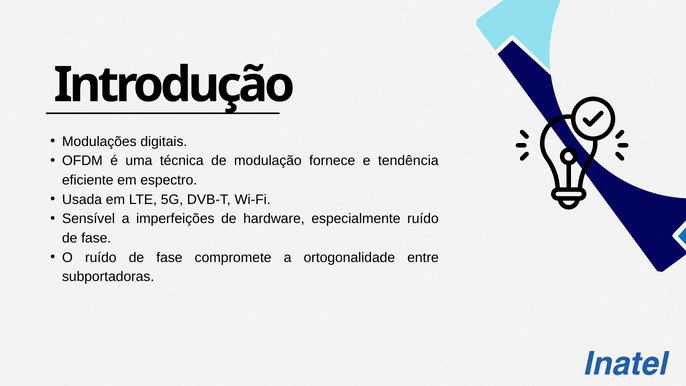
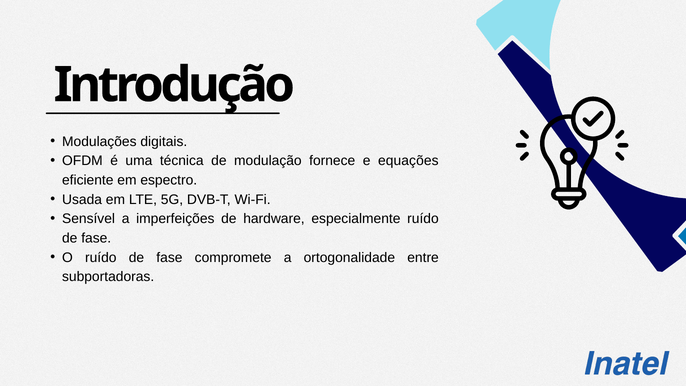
tendência: tendência -> equações
